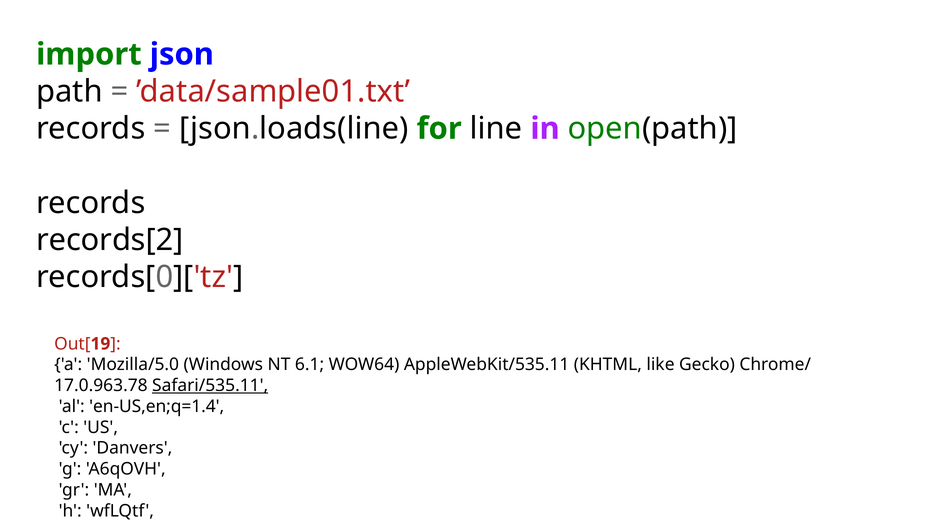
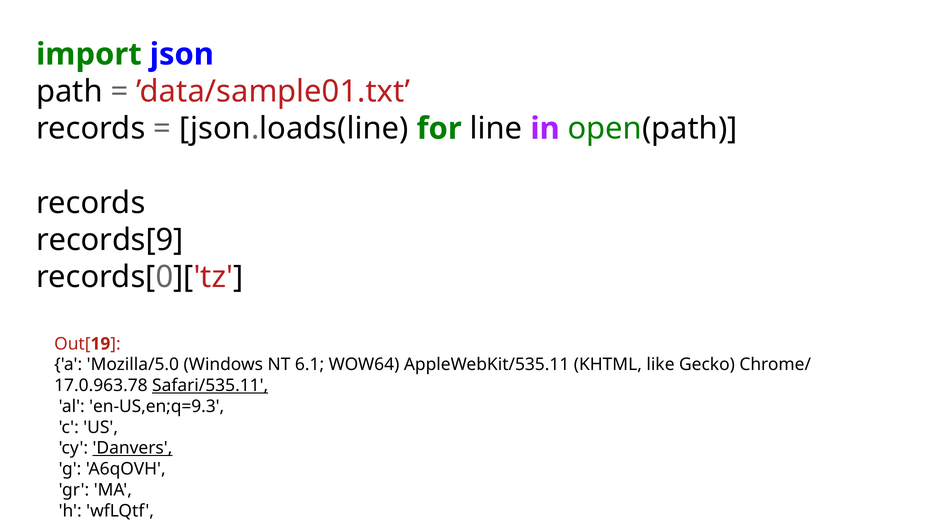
records[2: records[2 -> records[9
en-US,en;q=1.4: en-US,en;q=1.4 -> en-US,en;q=9.3
Danvers underline: none -> present
